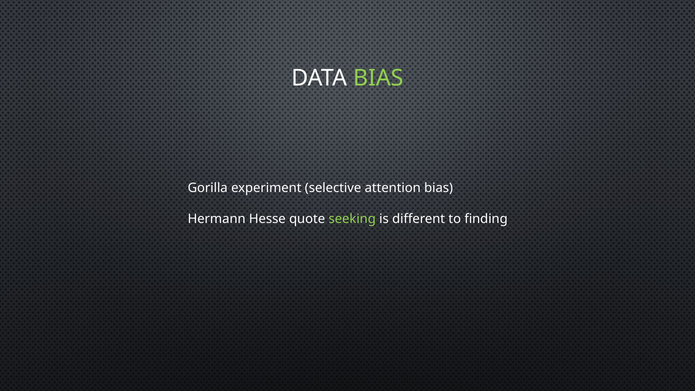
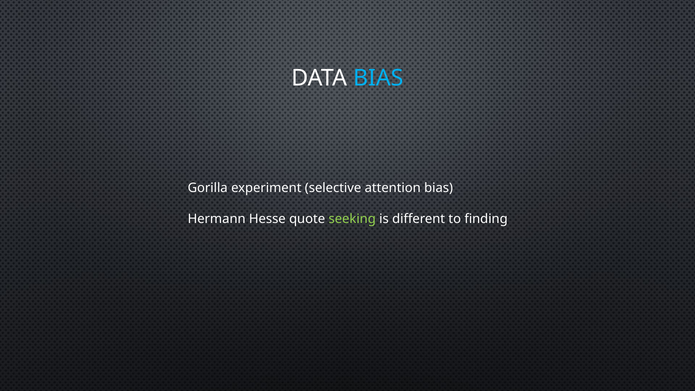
BIAS at (378, 78) colour: light green -> light blue
